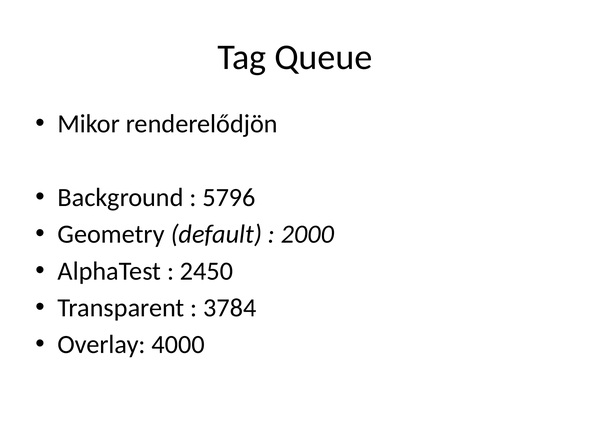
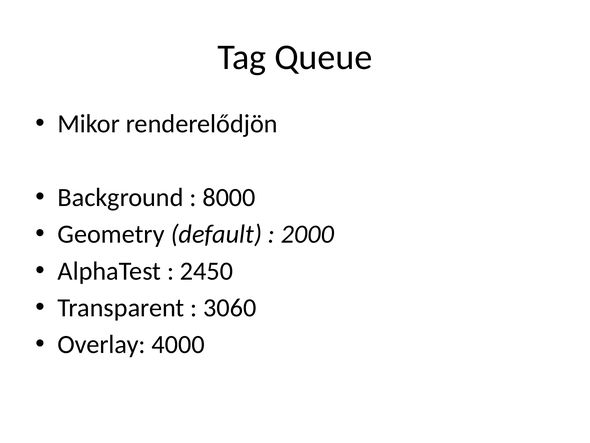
5796: 5796 -> 8000
3784: 3784 -> 3060
